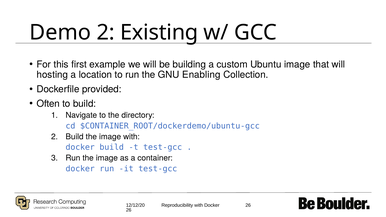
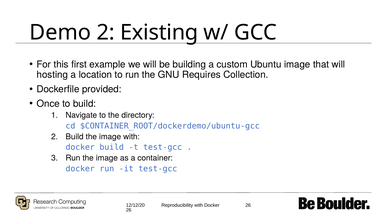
Enabling: Enabling -> Requires
Often: Often -> Once
